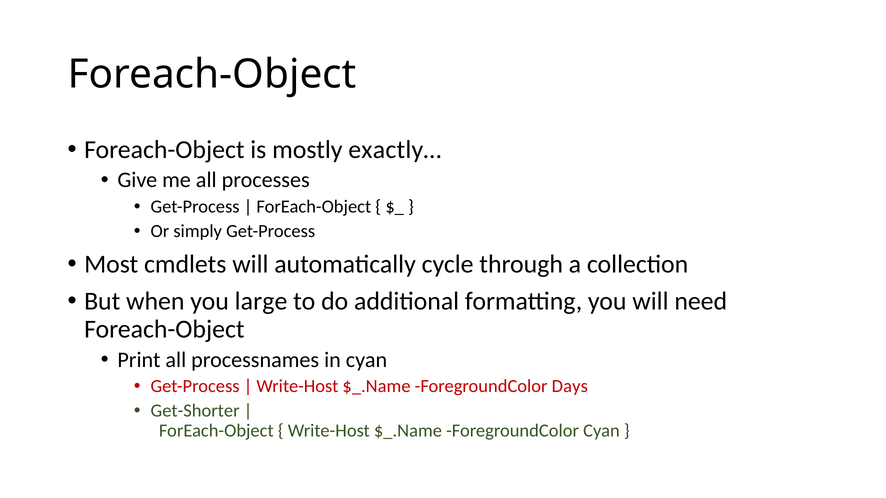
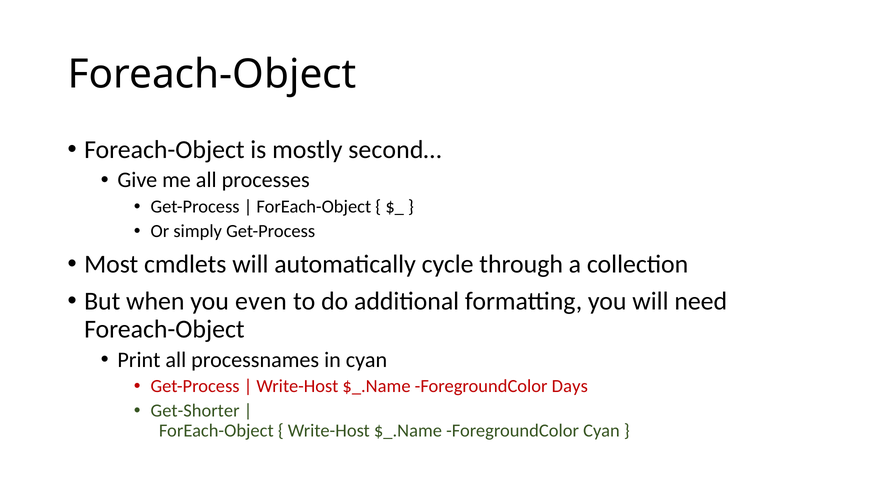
exactly…: exactly… -> second…
large: large -> even
